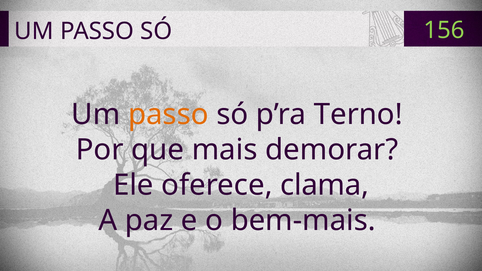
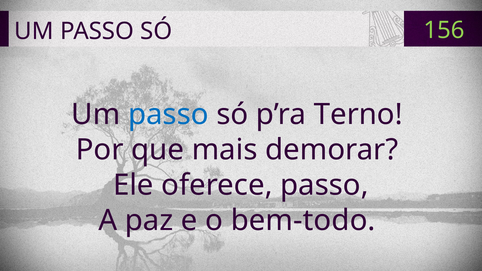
passo at (168, 114) colour: orange -> blue
oferece clama: clama -> passo
bem-mais: bem-mais -> bem-todo
